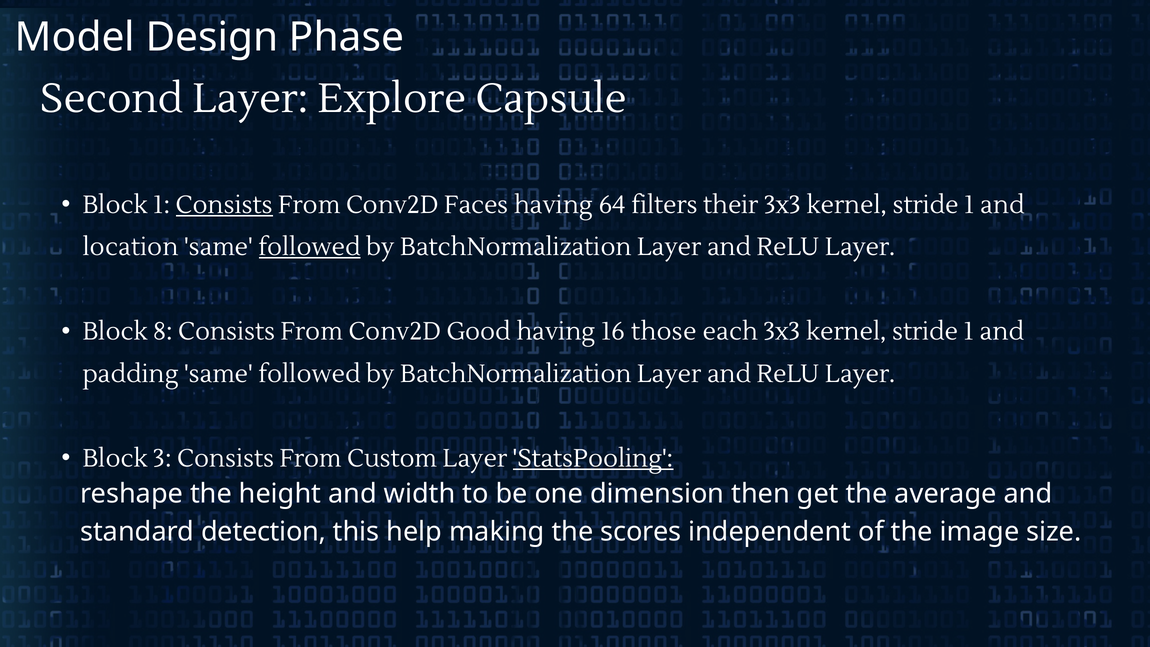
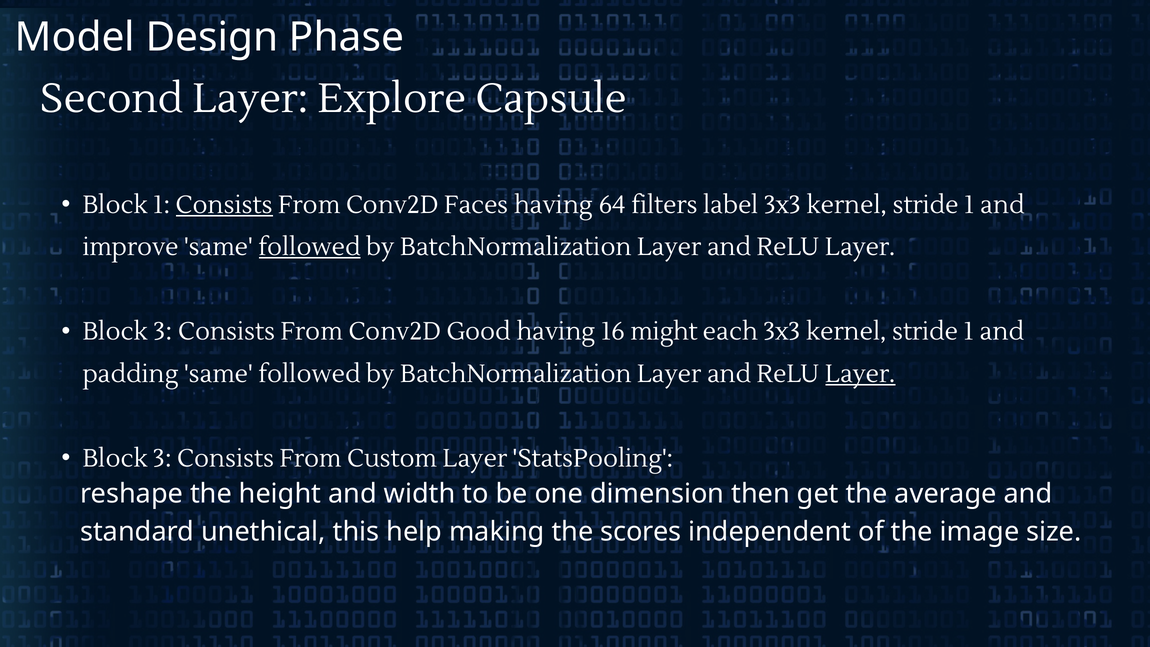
their: their -> label
location: location -> improve
8 at (163, 332): 8 -> 3
those: those -> might
Layer at (860, 374) underline: none -> present
StatsPooling underline: present -> none
detection: detection -> unethical
